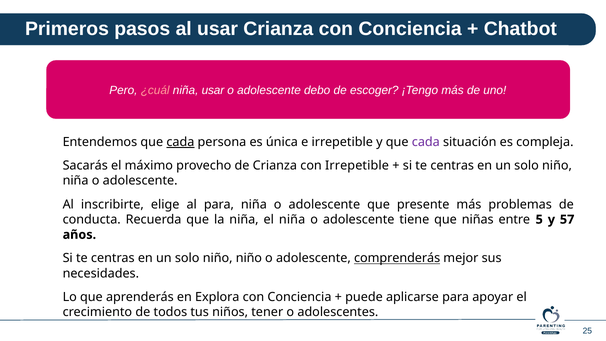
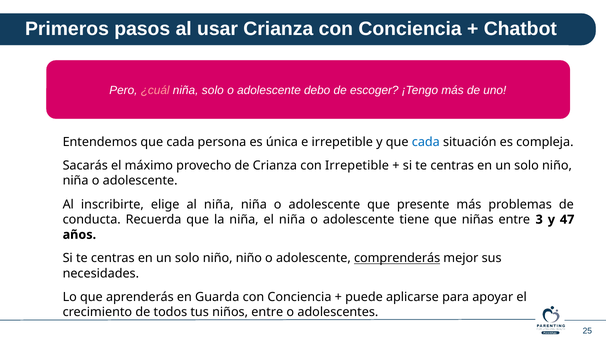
niña usar: usar -> solo
cada at (180, 142) underline: present -> none
cada at (426, 142) colour: purple -> blue
al para: para -> niña
5: 5 -> 3
57: 57 -> 47
Explora: Explora -> Guarda
niños tener: tener -> entre
